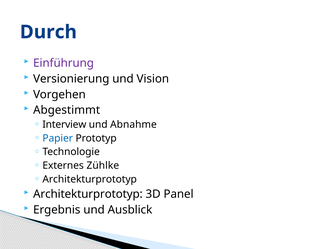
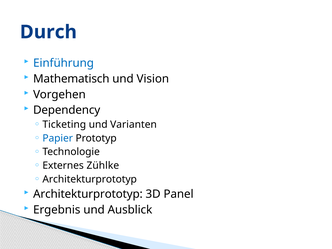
Einführung colour: purple -> blue
Versionierung: Versionierung -> Mathematisch
Abgestimmt: Abgestimmt -> Dependency
Interview: Interview -> Ticketing
Abnahme: Abnahme -> Varianten
